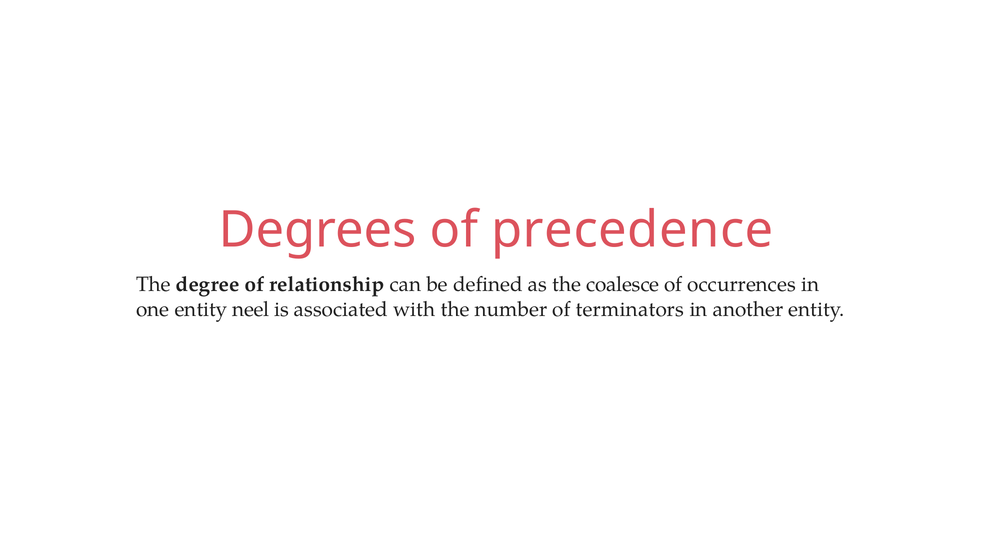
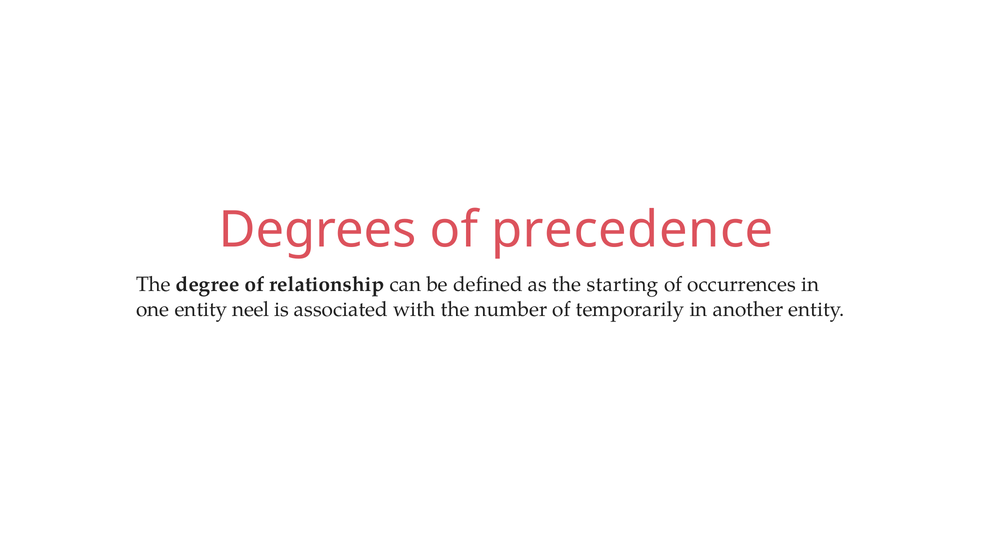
coalesce: coalesce -> starting
terminators: terminators -> temporarily
